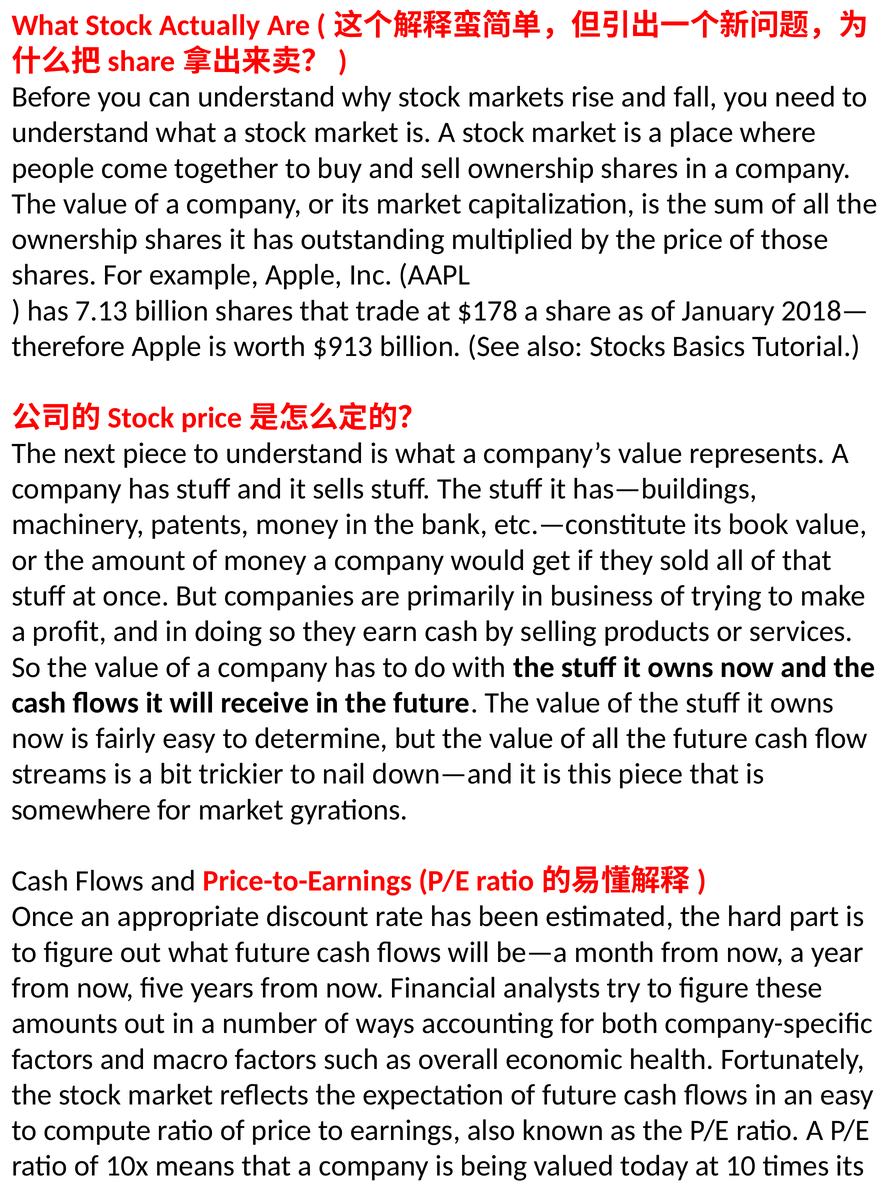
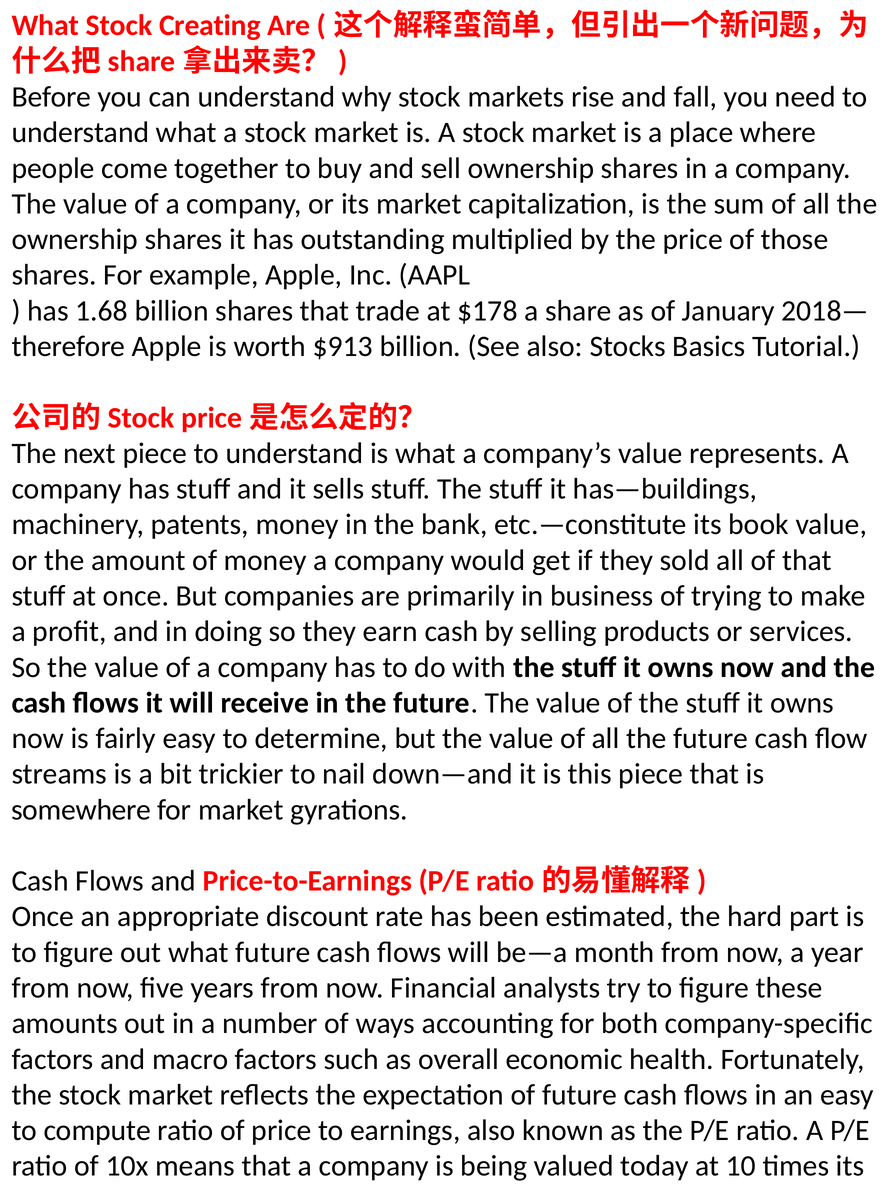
Actually: Actually -> Creating
7.13: 7.13 -> 1.68
